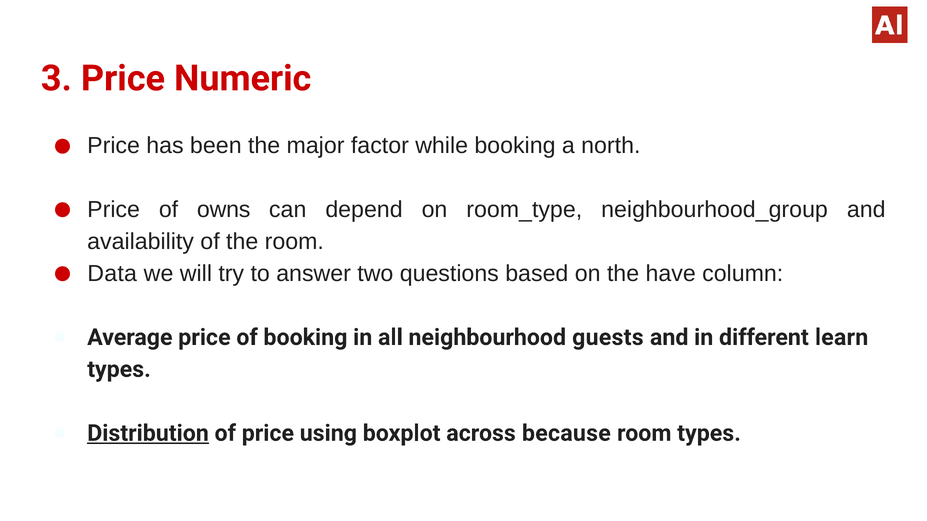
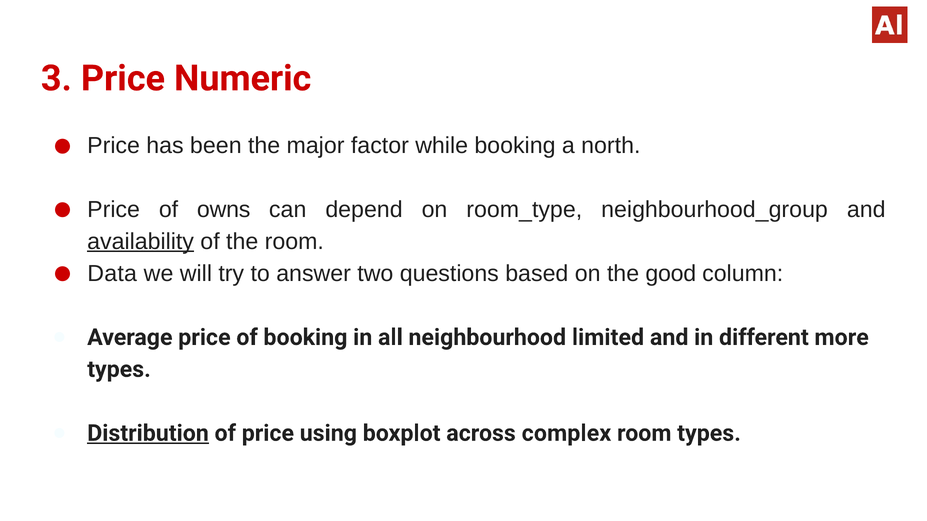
availability underline: none -> present
have: have -> good
guests: guests -> limited
learn: learn -> more
because: because -> complex
